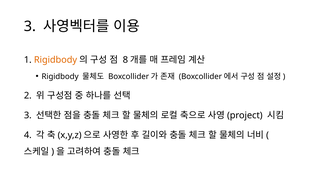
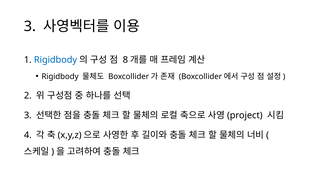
Rigidbody at (56, 60) colour: orange -> blue
